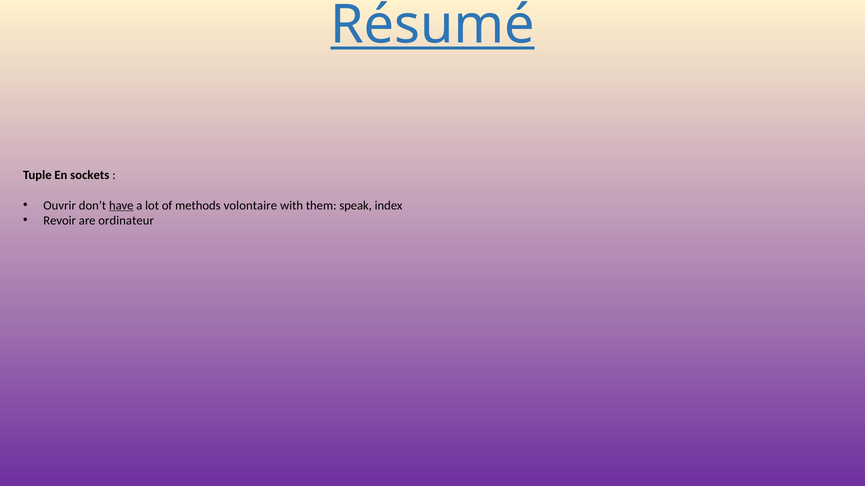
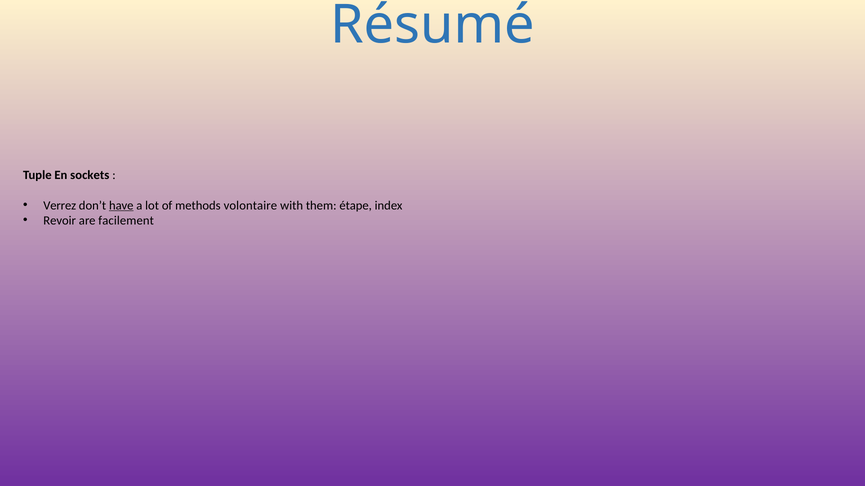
Résumé underline: present -> none
Ouvrir: Ouvrir -> Verrez
speak: speak -> étape
ordinateur: ordinateur -> facilement
